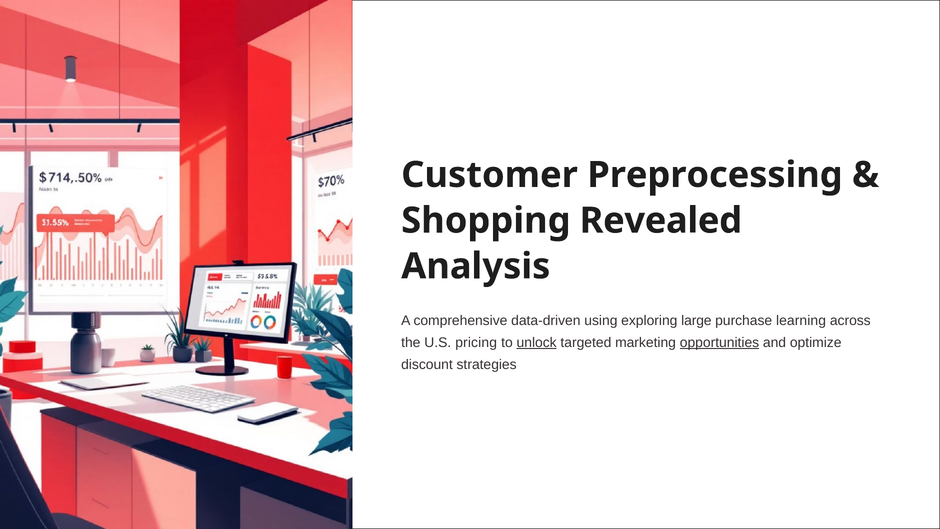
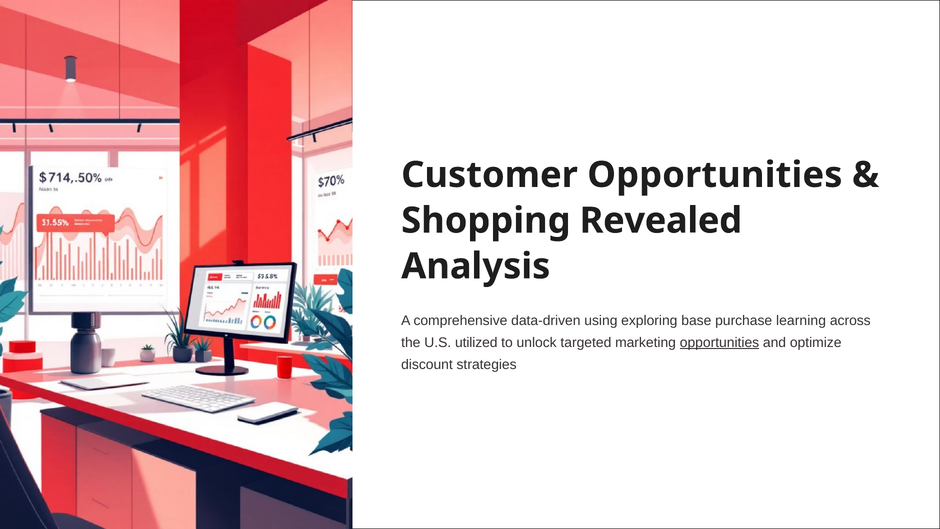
Customer Preprocessing: Preprocessing -> Opportunities
large: large -> base
pricing: pricing -> utilized
unlock underline: present -> none
